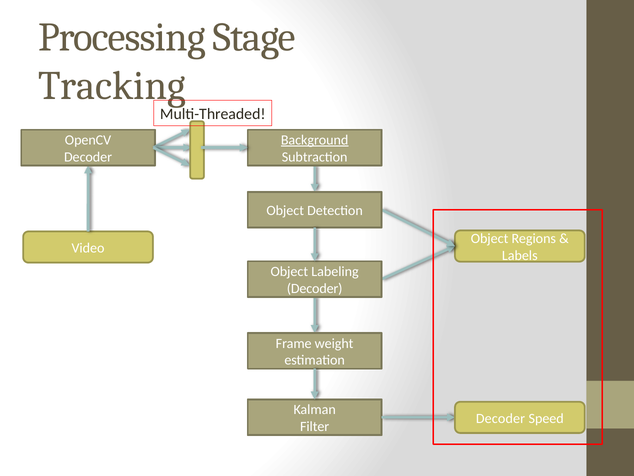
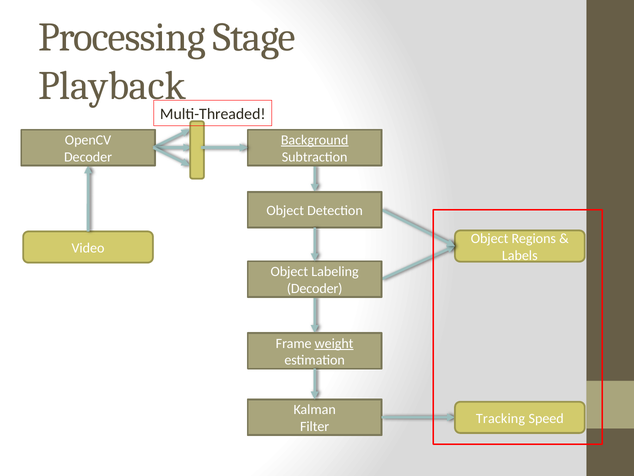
Tracking: Tracking -> Playback
weight underline: none -> present
Decoder at (500, 418): Decoder -> Tracking
